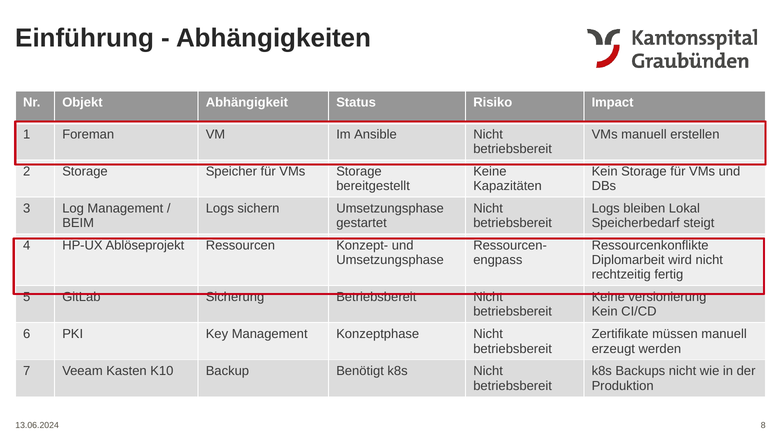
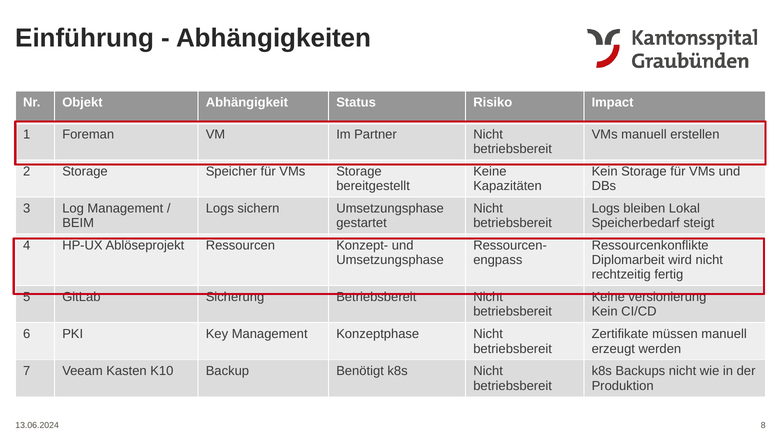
Ansible: Ansible -> Partner
